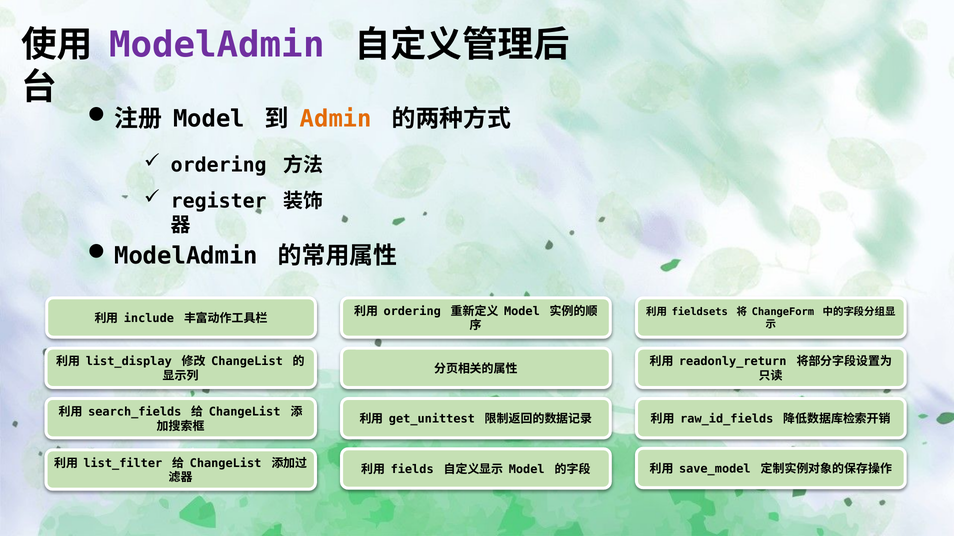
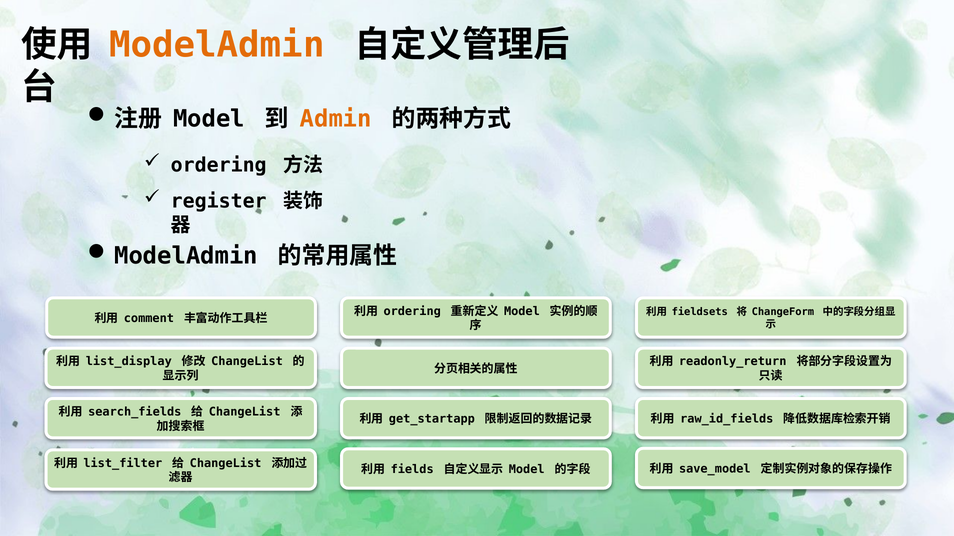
ModelAdmin at (217, 45) colour: purple -> orange
include: include -> comment
get_unittest: get_unittest -> get_startapp
